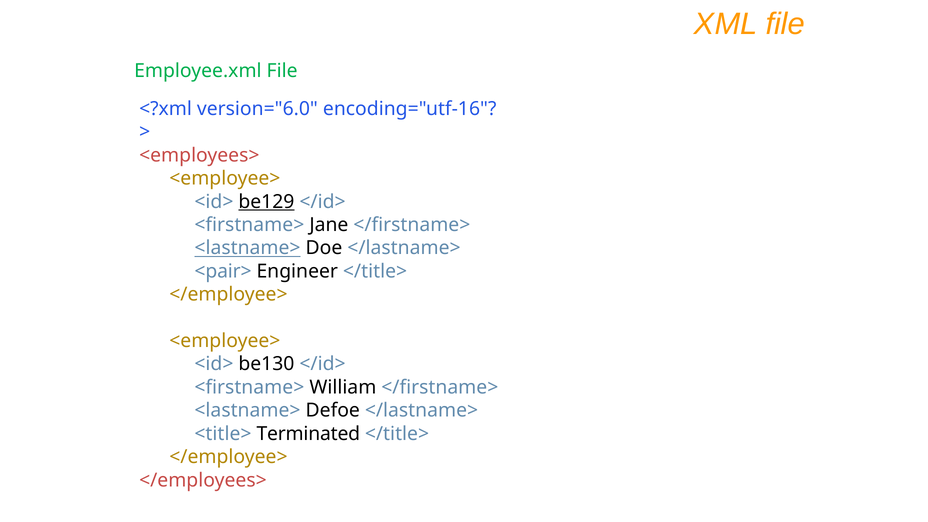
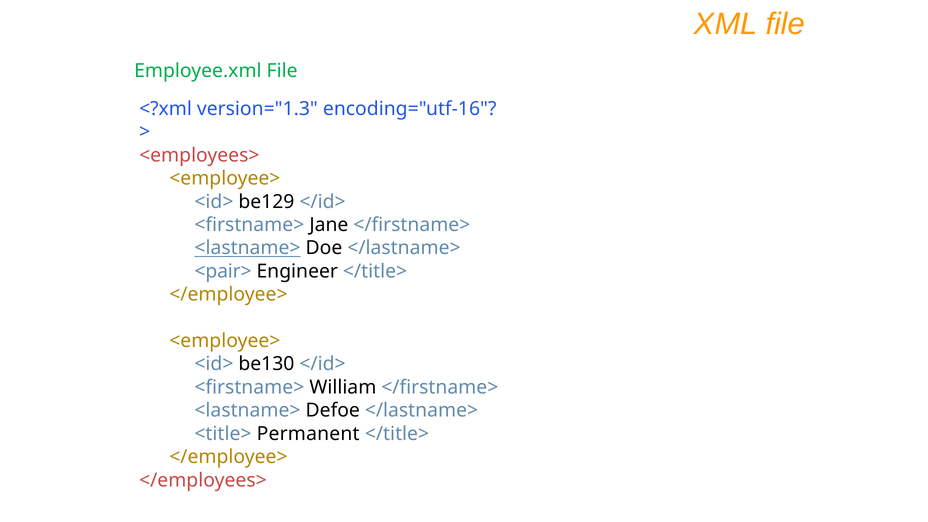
version="6.0: version="6.0 -> version="1.3
be129 underline: present -> none
Terminated: Terminated -> Permanent
